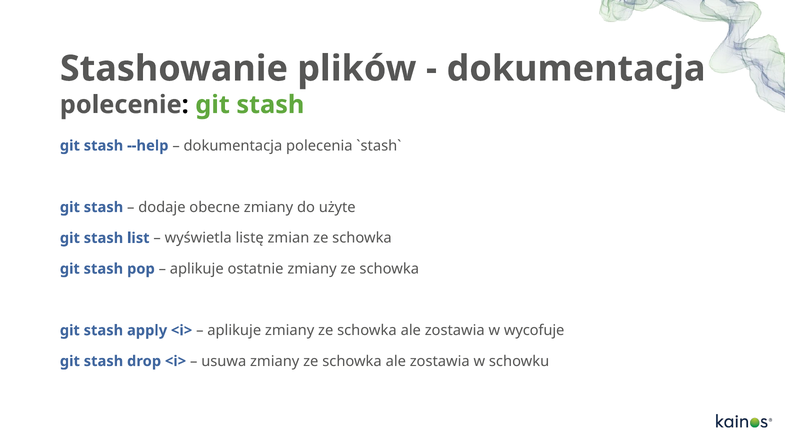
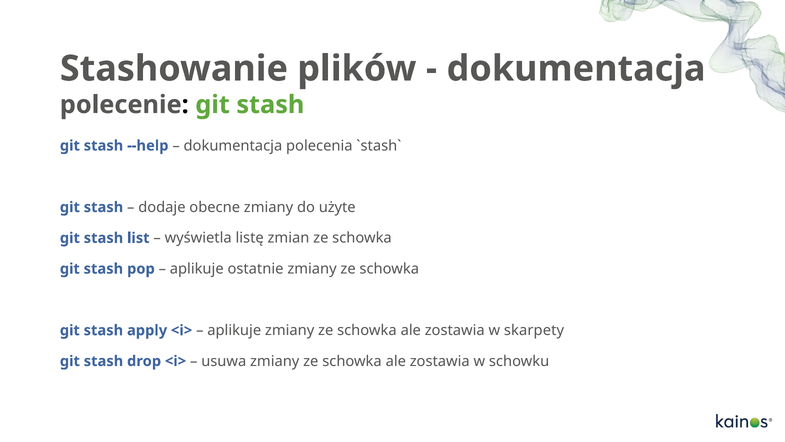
wycofuje: wycofuje -> skarpety
